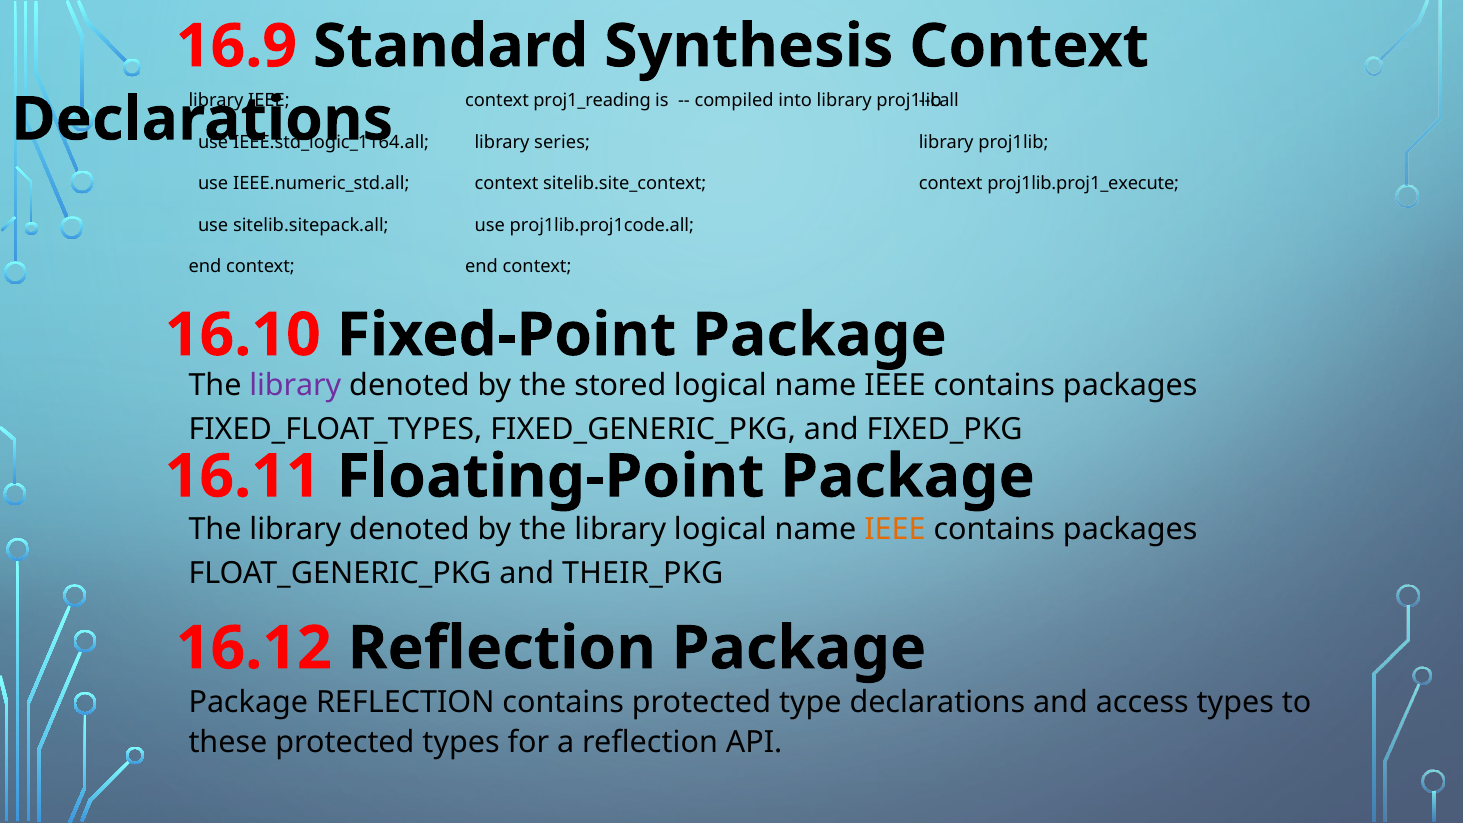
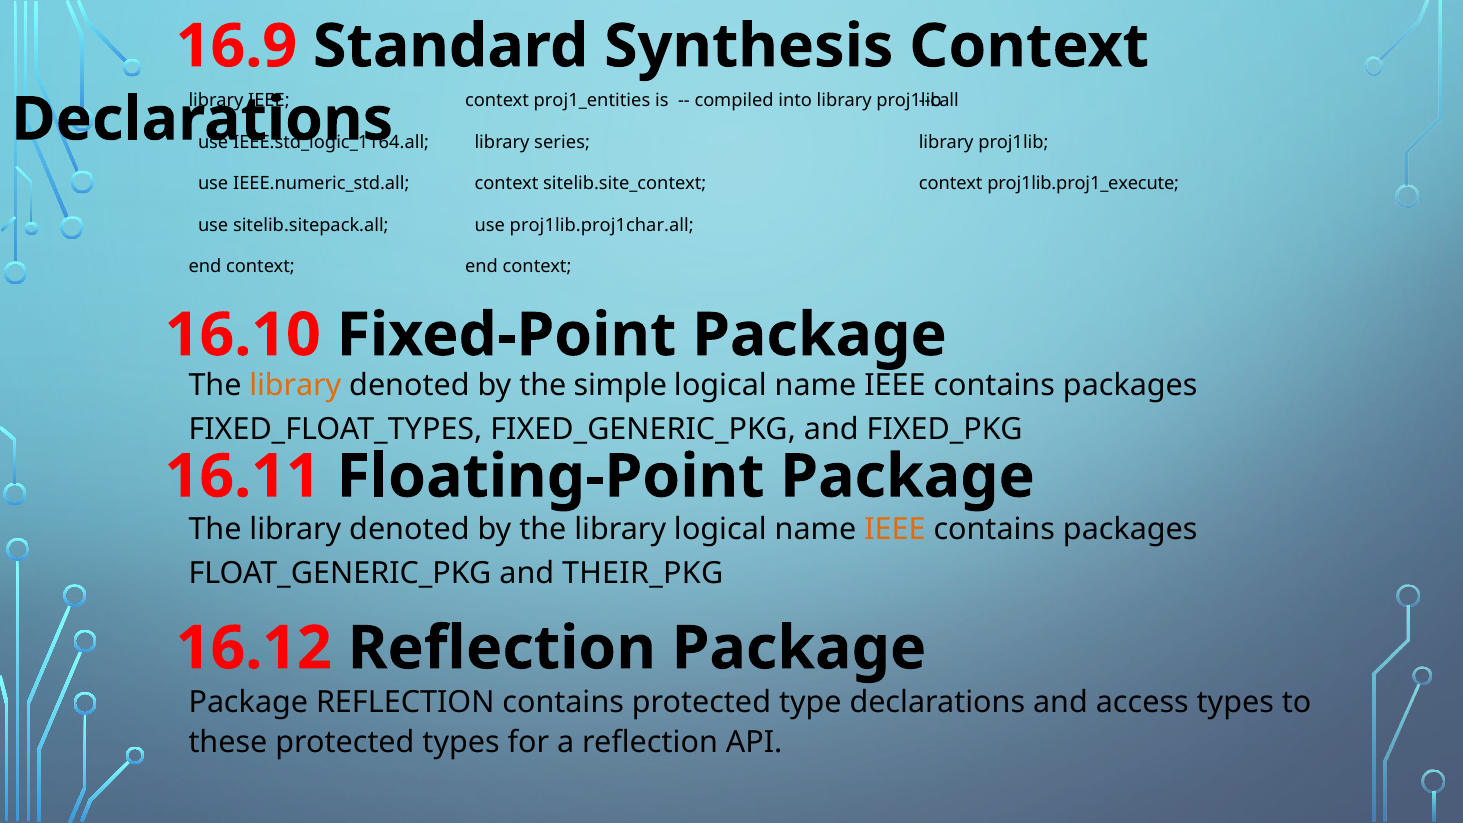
proj1_reading: proj1_reading -> proj1_entities
proj1lib.proj1code.all: proj1lib.proj1code.all -> proj1lib.proj1char.all
library at (295, 385) colour: purple -> orange
stored: stored -> simple
